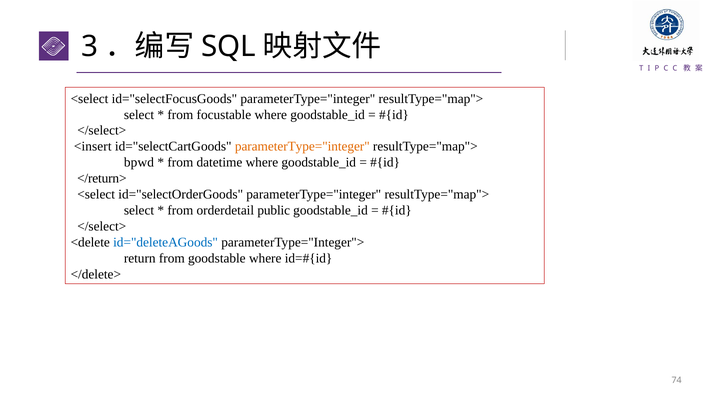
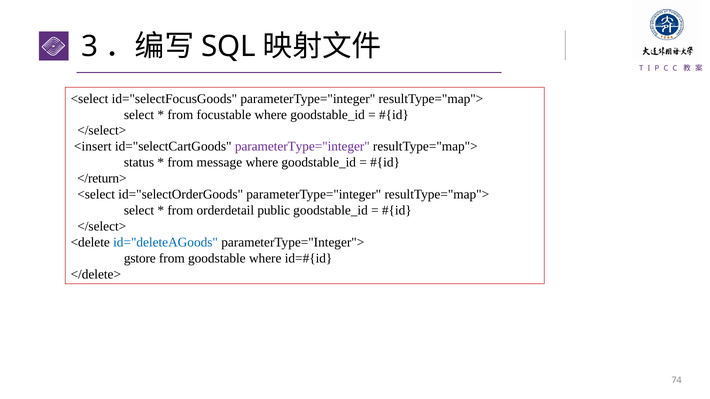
parameterType="integer at (302, 147) colour: orange -> purple
bpwd: bpwd -> status
datetime: datetime -> message
return: return -> gstore
